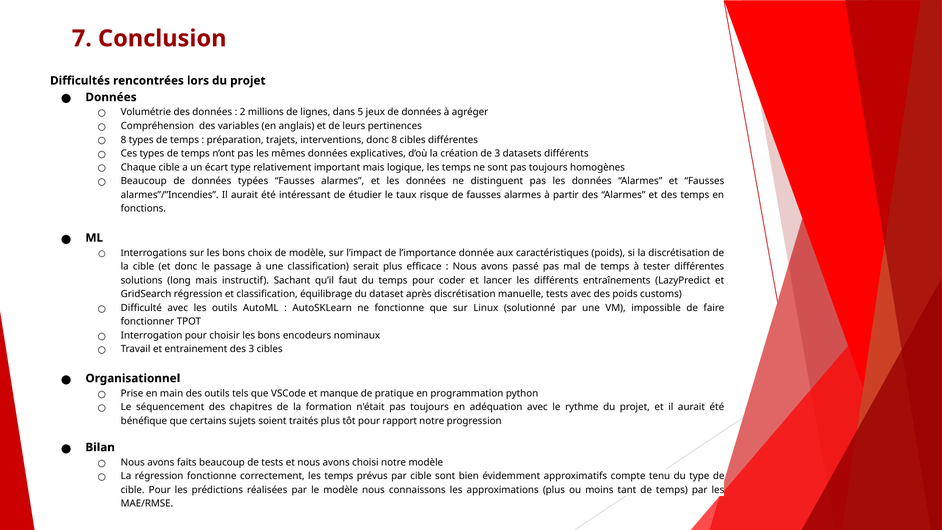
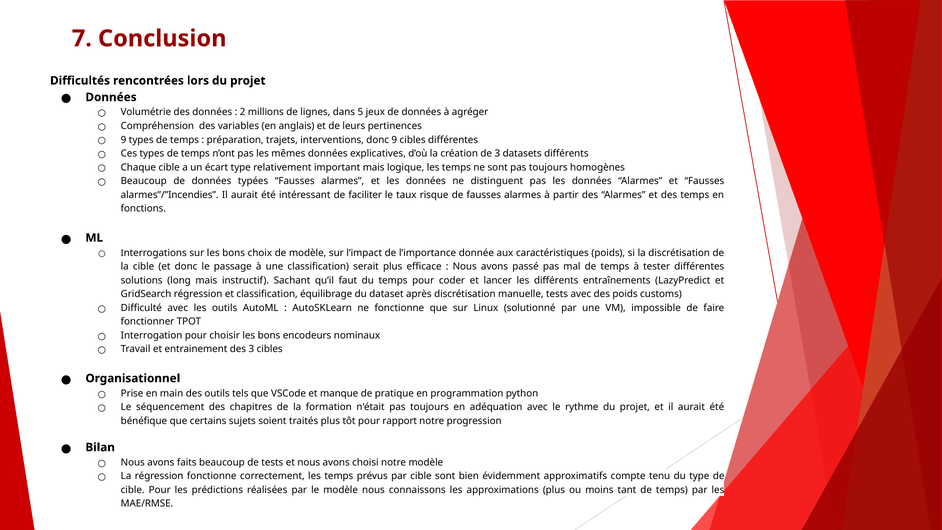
8 at (124, 140): 8 -> 9
donc 8: 8 -> 9
étudier: étudier -> faciliter
